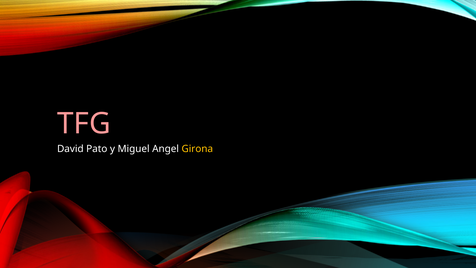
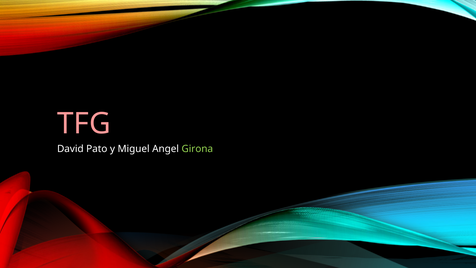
Girona colour: yellow -> light green
